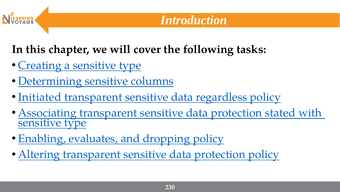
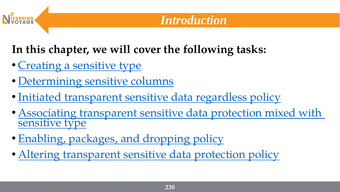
stated: stated -> mixed
evaluates: evaluates -> packages
